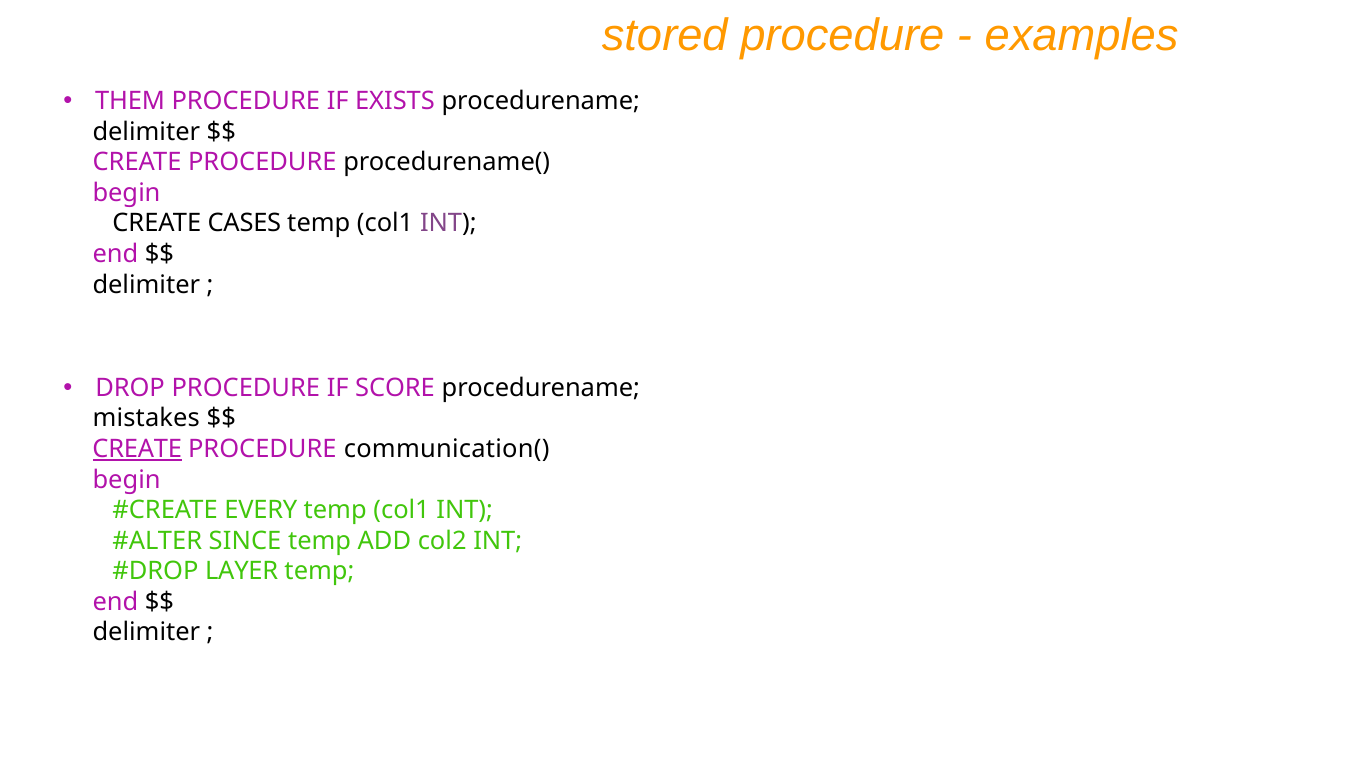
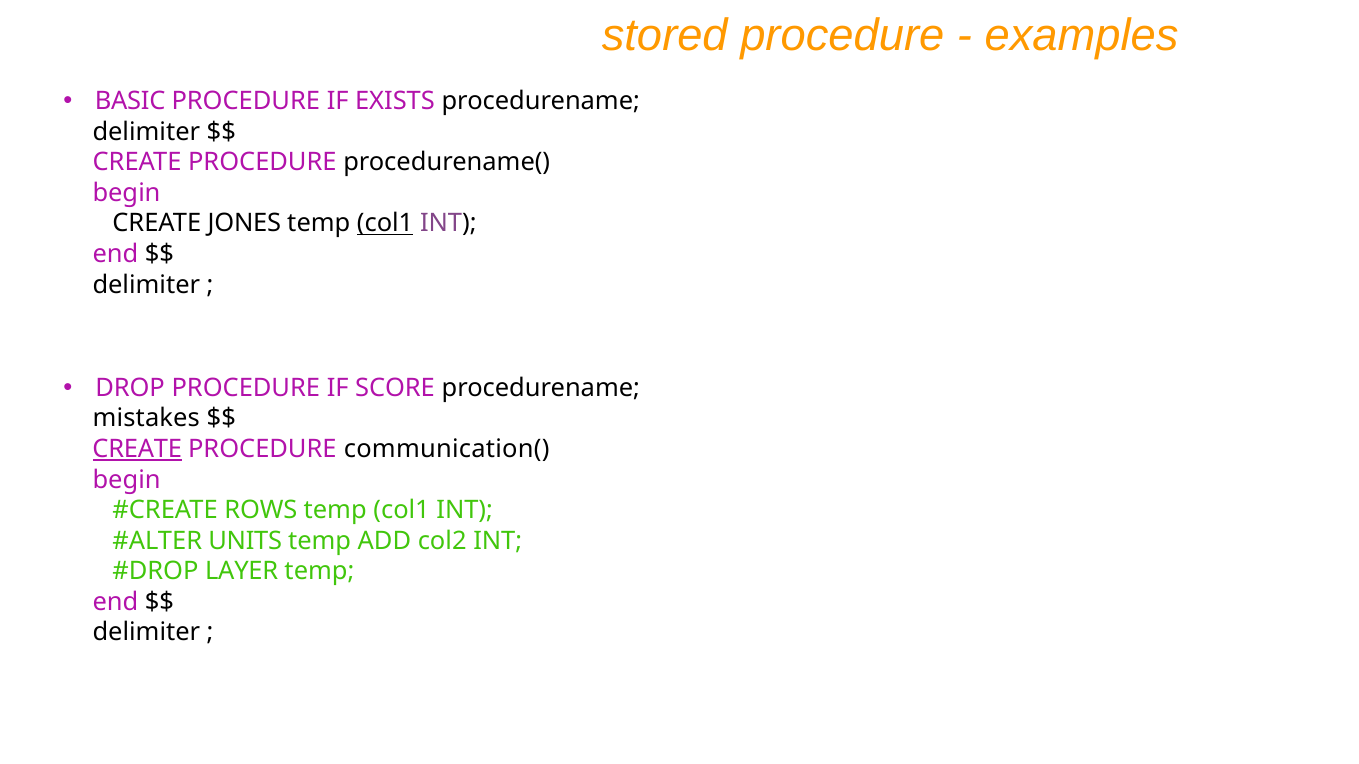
THEM: THEM -> BASIC
CASES: CASES -> JONES
col1 at (385, 224) underline: none -> present
EVERY: EVERY -> ROWS
SINCE: SINCE -> UNITS
